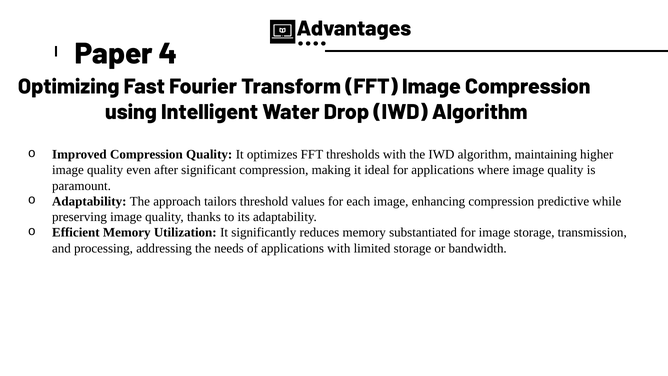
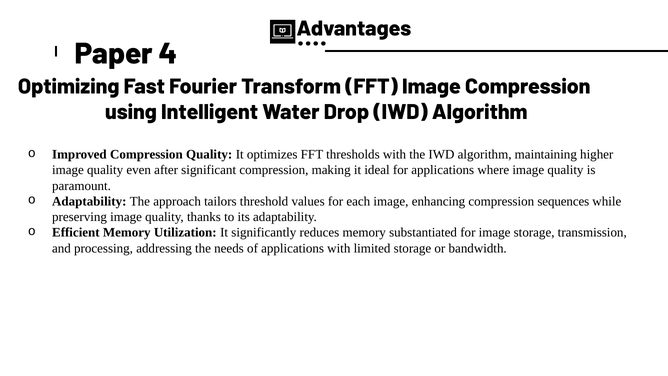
predictive: predictive -> sequences
